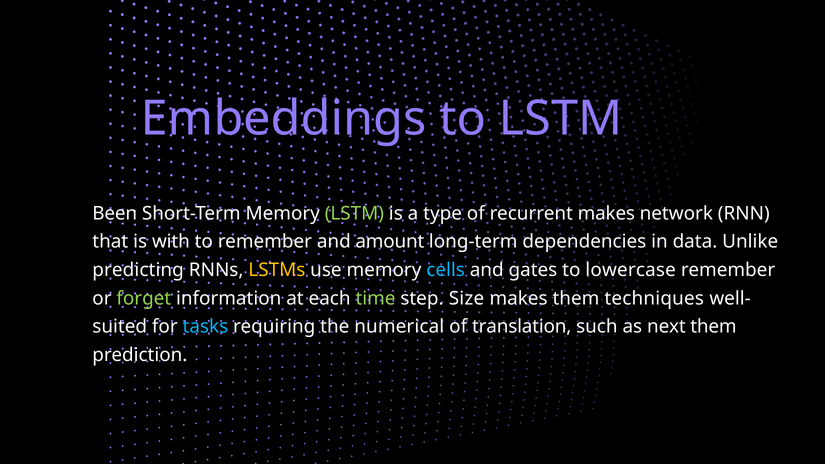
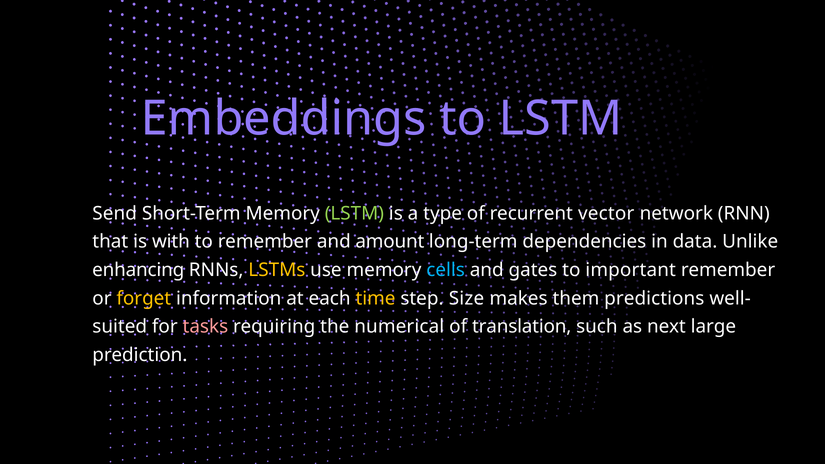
Been: Been -> Send
recurrent makes: makes -> vector
predicting: predicting -> enhancing
lowercase: lowercase -> important
forget colour: light green -> yellow
time colour: light green -> yellow
techniques: techniques -> predictions
tasks colour: light blue -> pink
next them: them -> large
